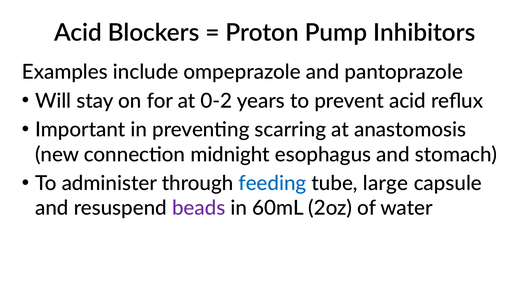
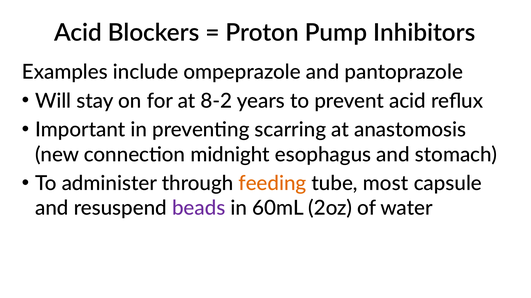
0-2: 0-2 -> 8-2
feeding colour: blue -> orange
large: large -> most
